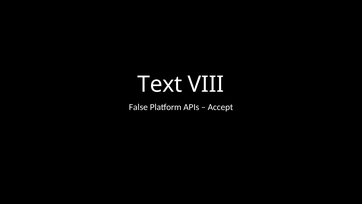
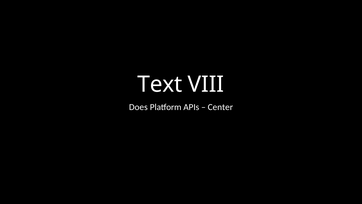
False: False -> Does
Accept: Accept -> Center
